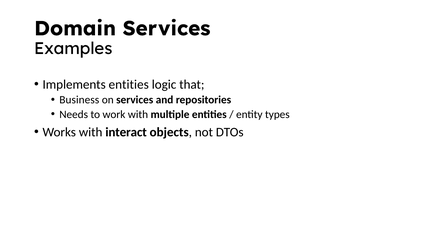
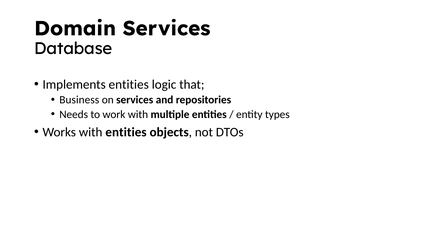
Examples: Examples -> Database
with interact: interact -> entities
